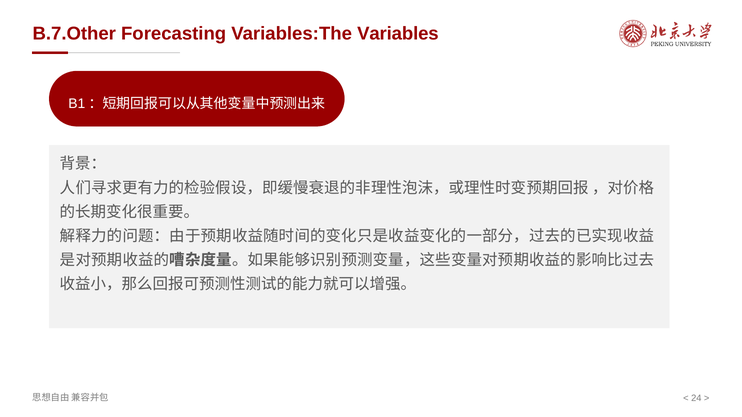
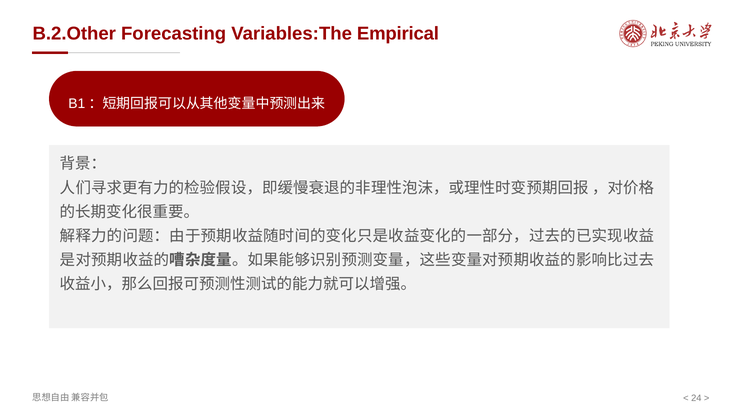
B.7.Other: B.7.Other -> B.2.Other
Variables: Variables -> Empirical
